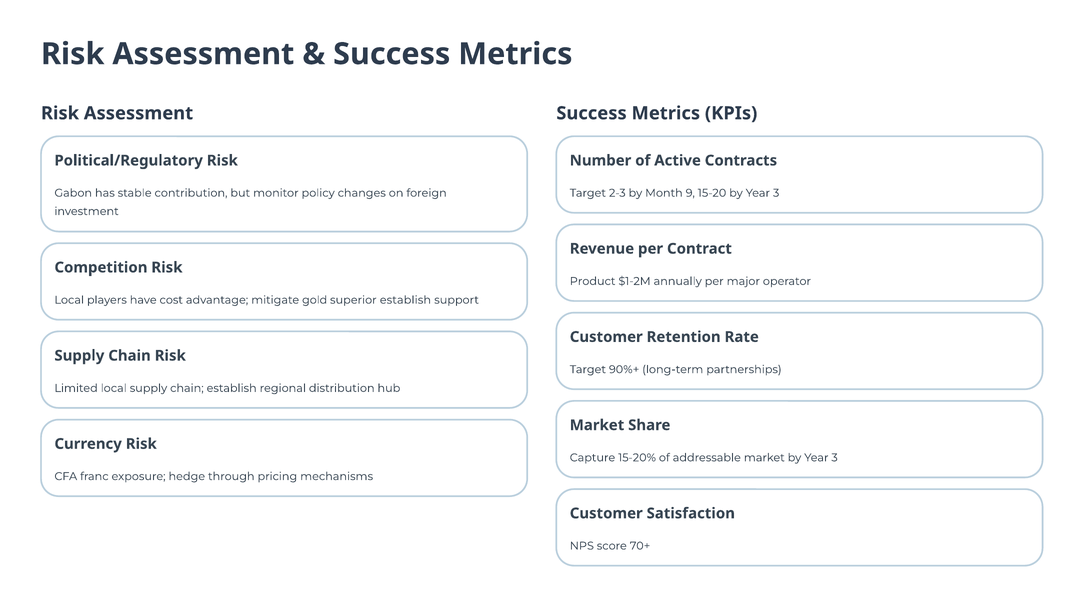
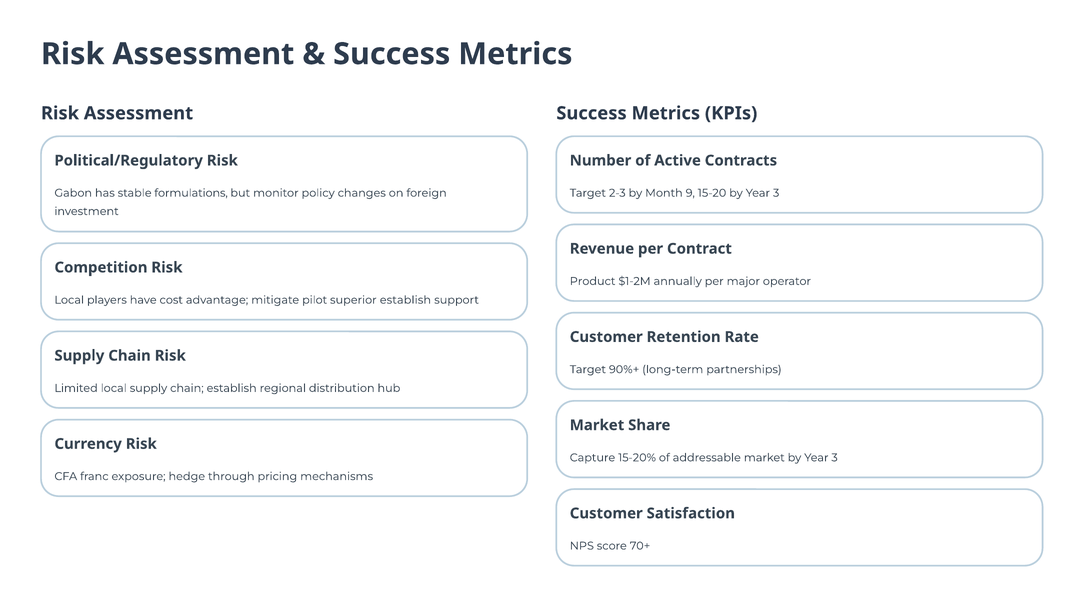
contribution: contribution -> formulations
gold: gold -> pilot
